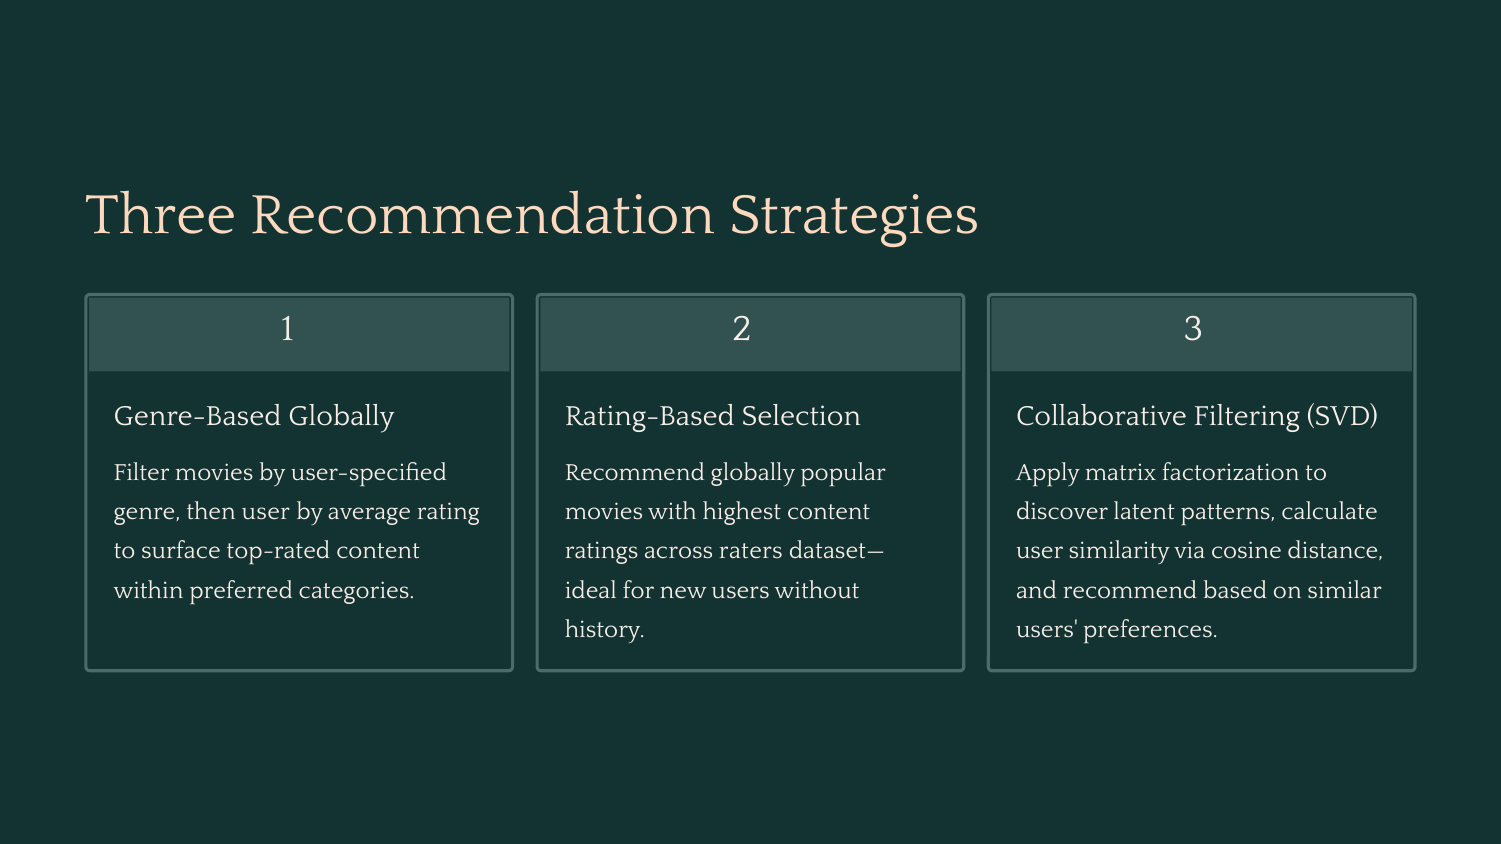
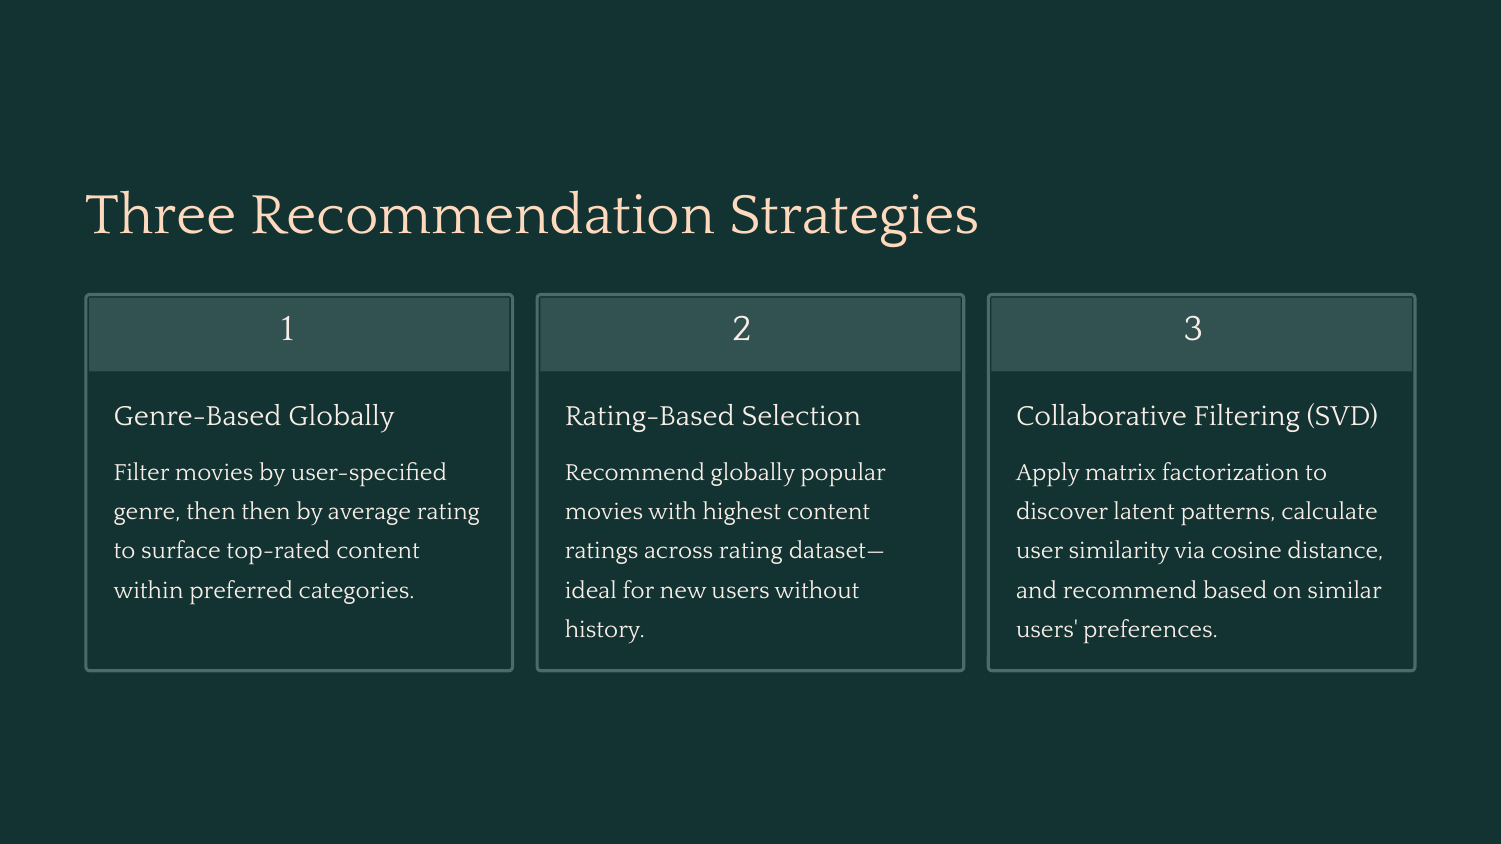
then user: user -> then
across raters: raters -> rating
